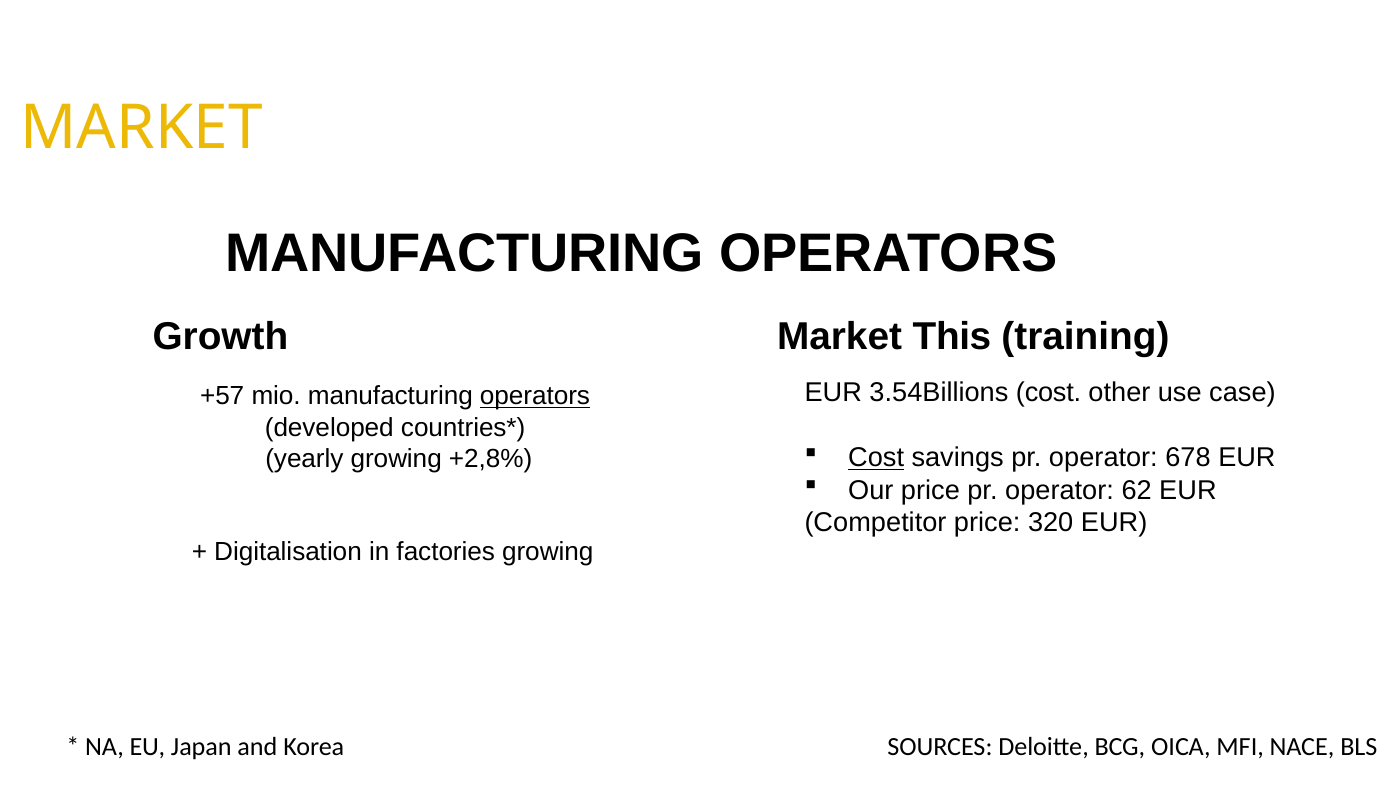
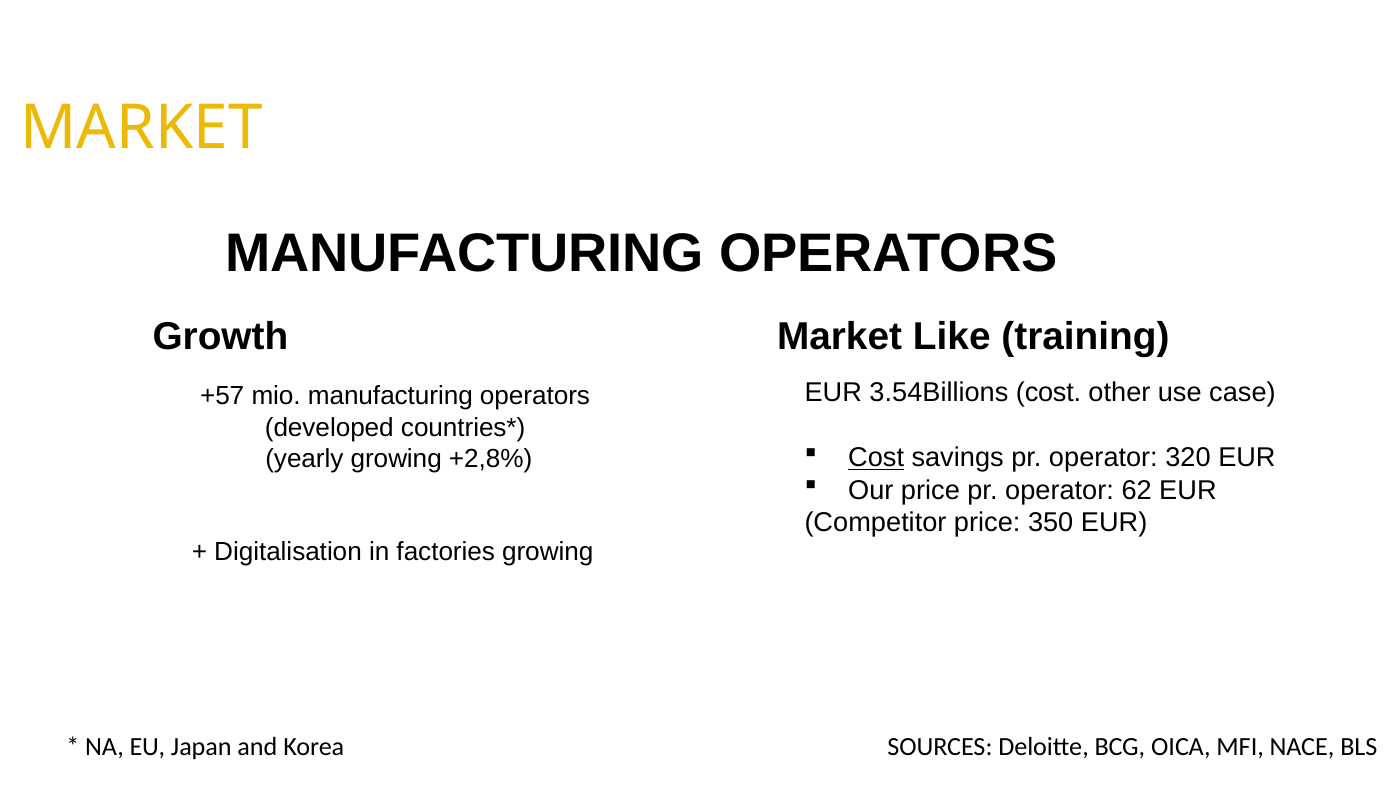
This: This -> Like
operators at (535, 396) underline: present -> none
678: 678 -> 320
320: 320 -> 350
